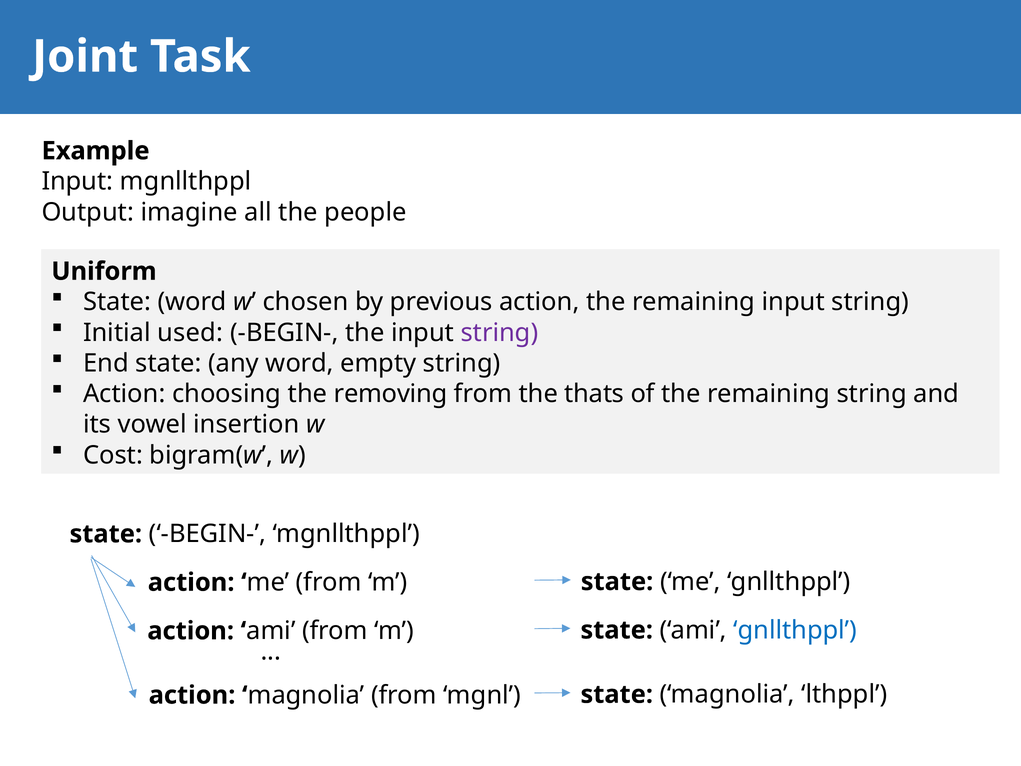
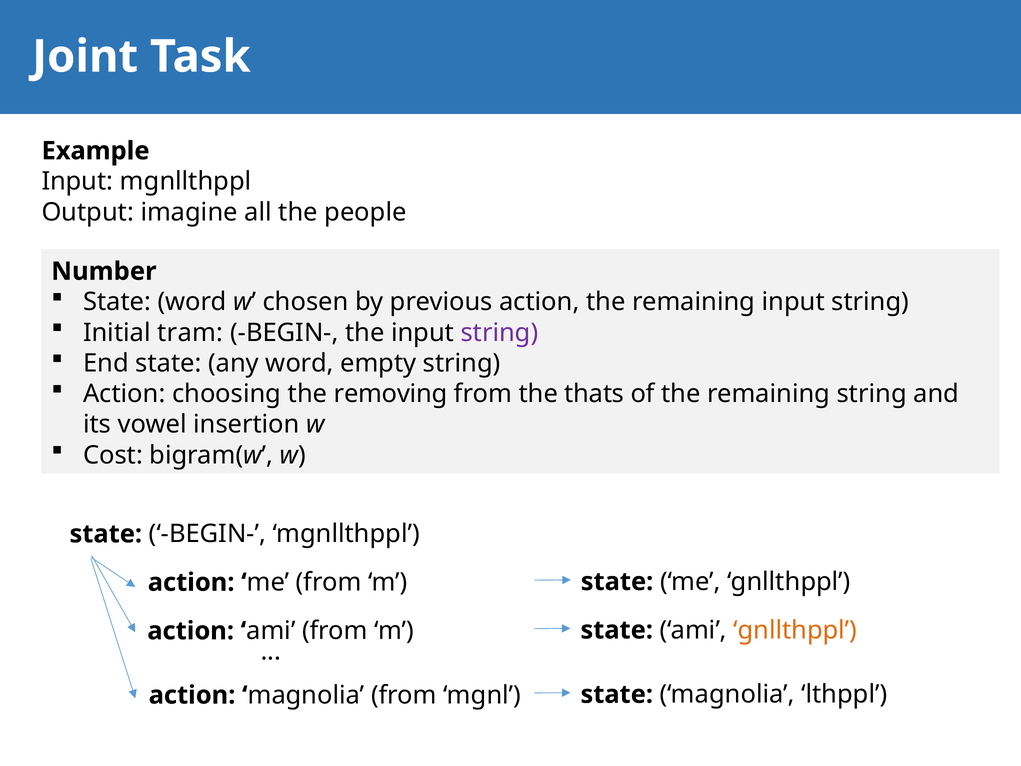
Uniform: Uniform -> Number
used: used -> tram
gnllthppl at (795, 630) colour: blue -> orange
